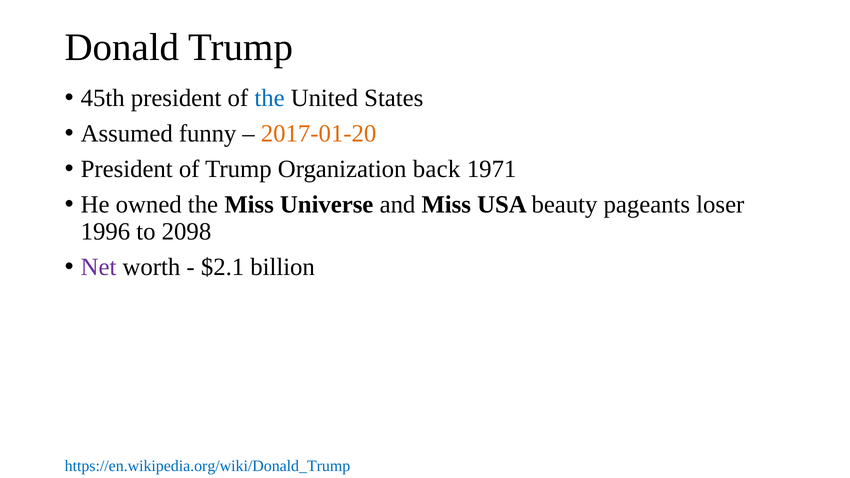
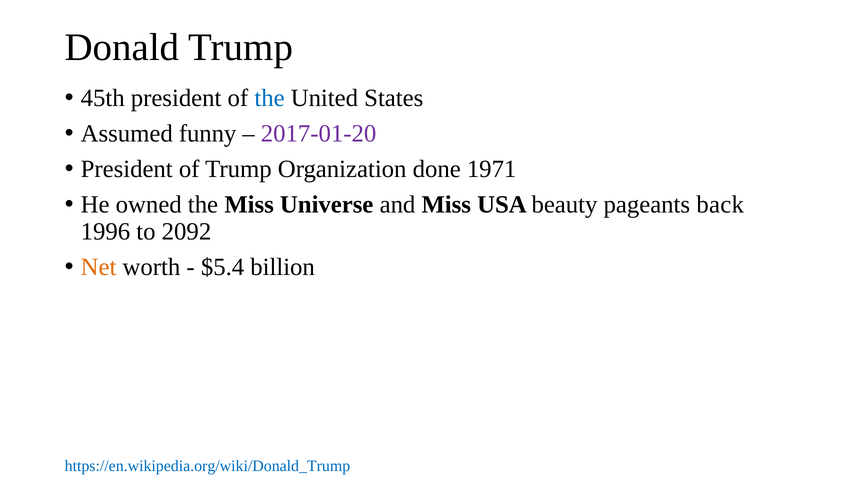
2017-01-20 colour: orange -> purple
back: back -> done
loser: loser -> back
2098: 2098 -> 2092
Net colour: purple -> orange
$2.1: $2.1 -> $5.4
